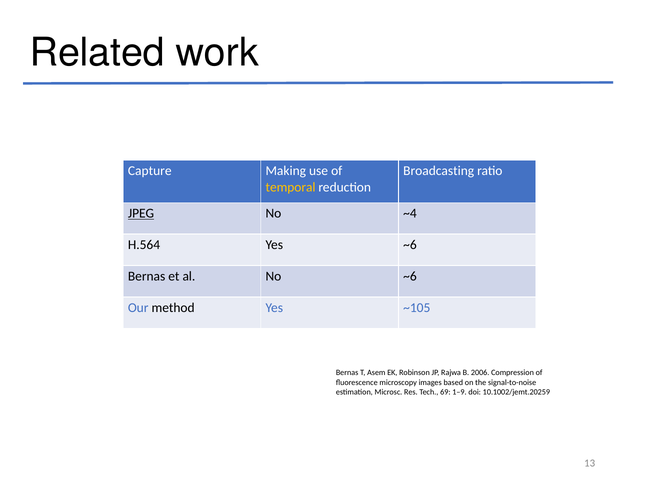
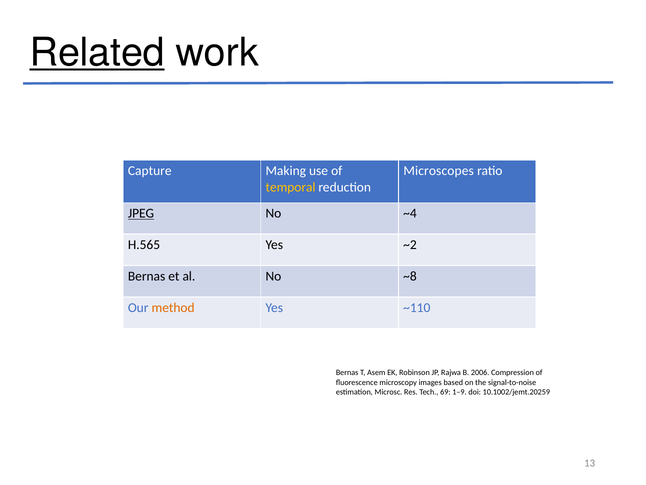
Related underline: none -> present
Broadcasting: Broadcasting -> Microscopes
H.564: H.564 -> H.565
Yes ~6: ~6 -> ~2
No ~6: ~6 -> ~8
method colour: black -> orange
~105: ~105 -> ~110
